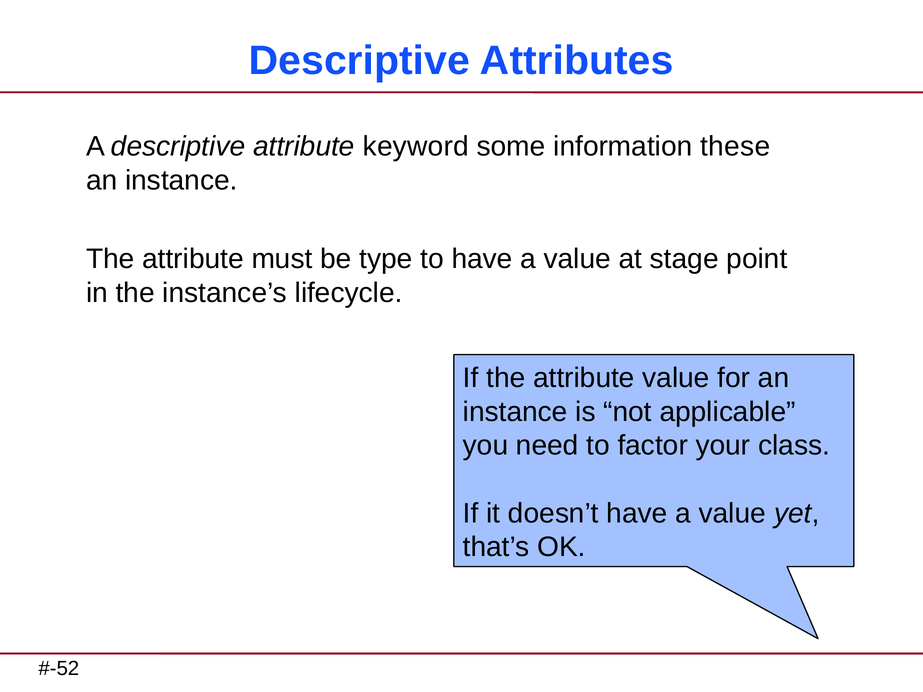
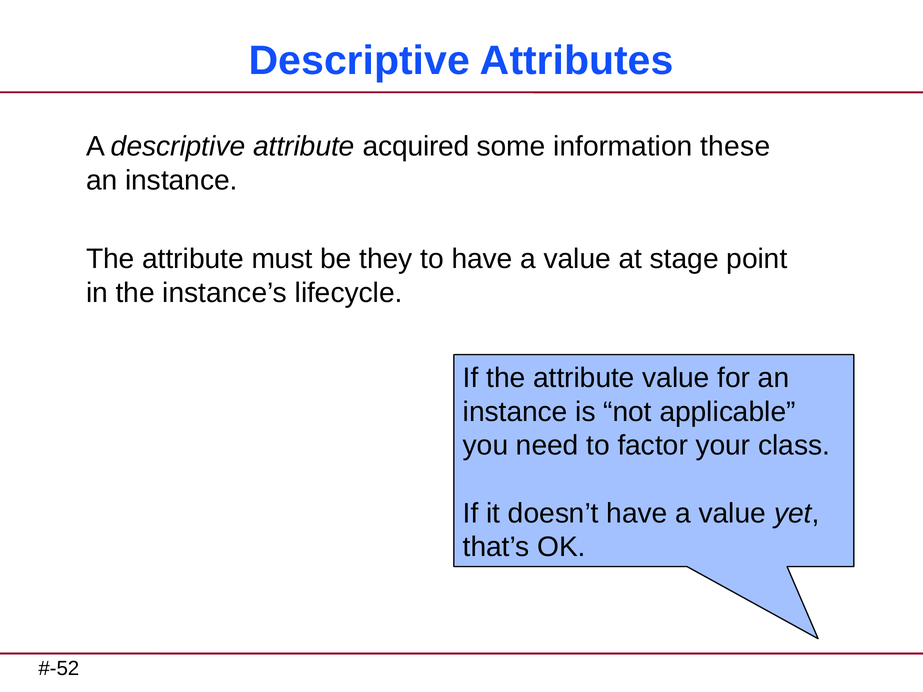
keyword: keyword -> acquired
type: type -> they
